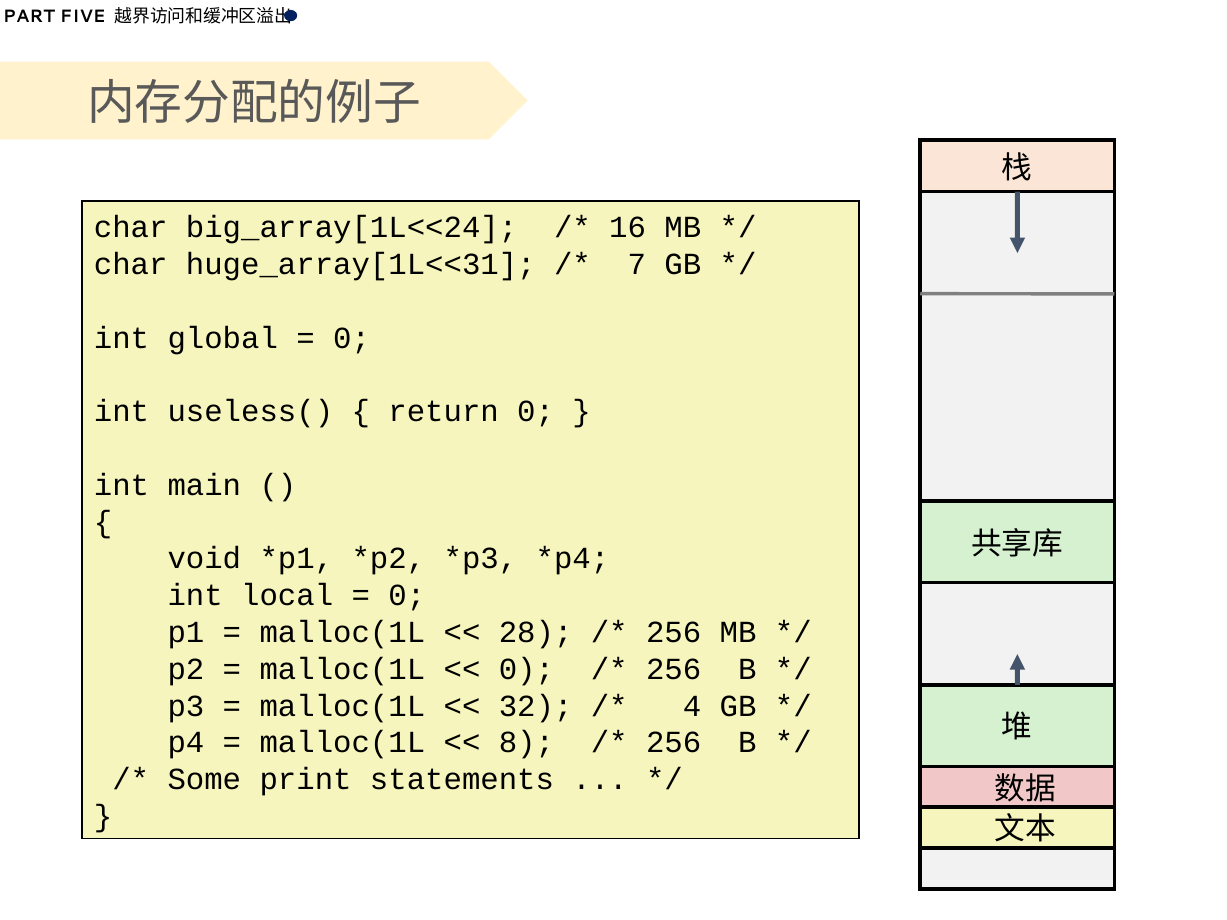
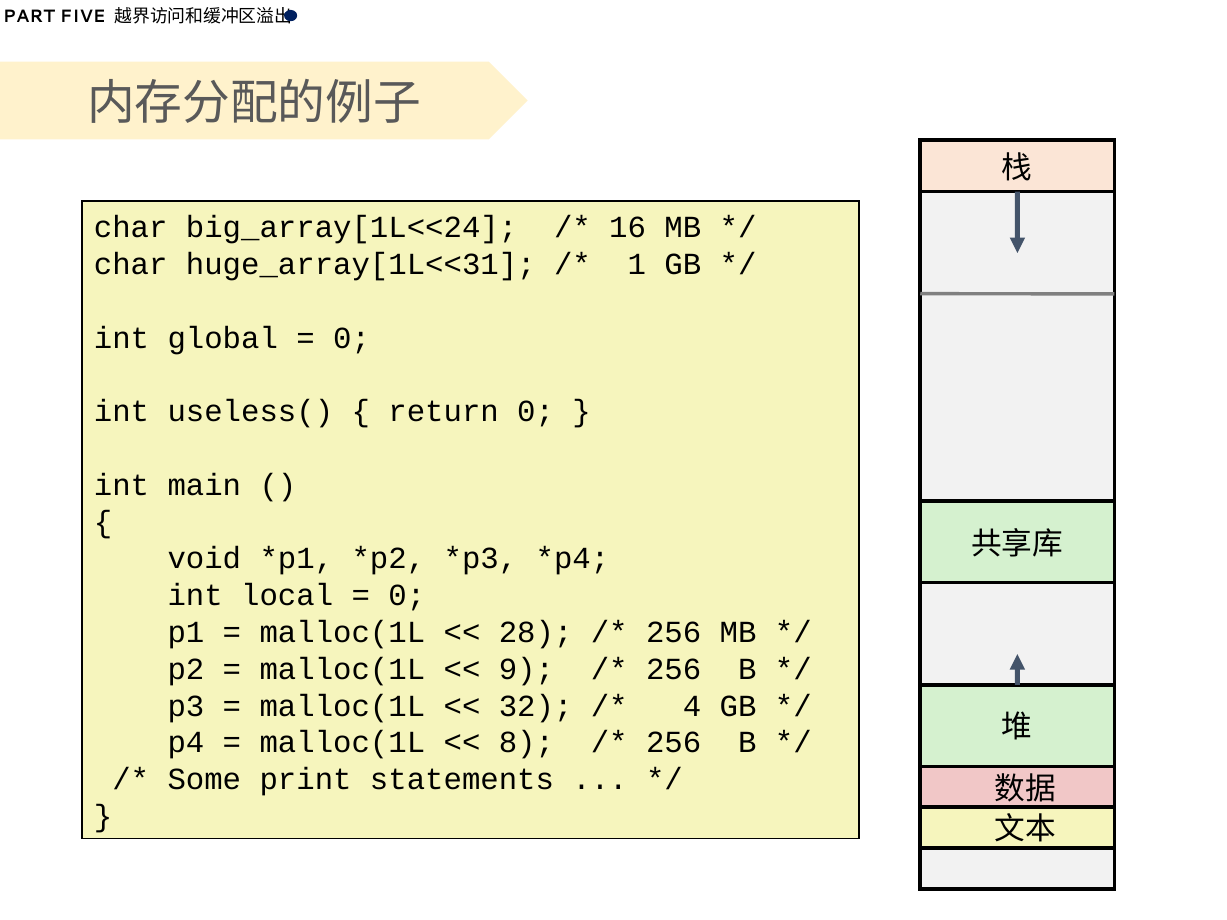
7: 7 -> 1
0 at (526, 669): 0 -> 9
